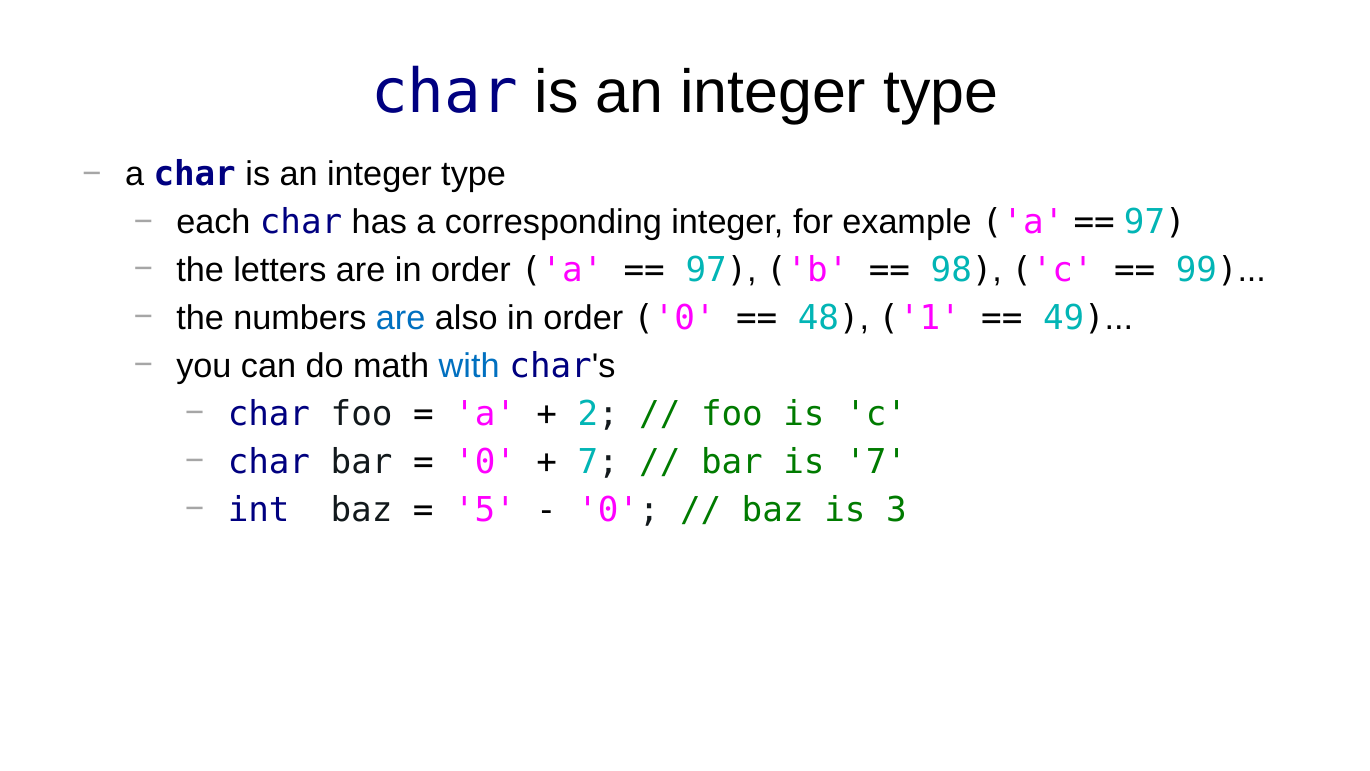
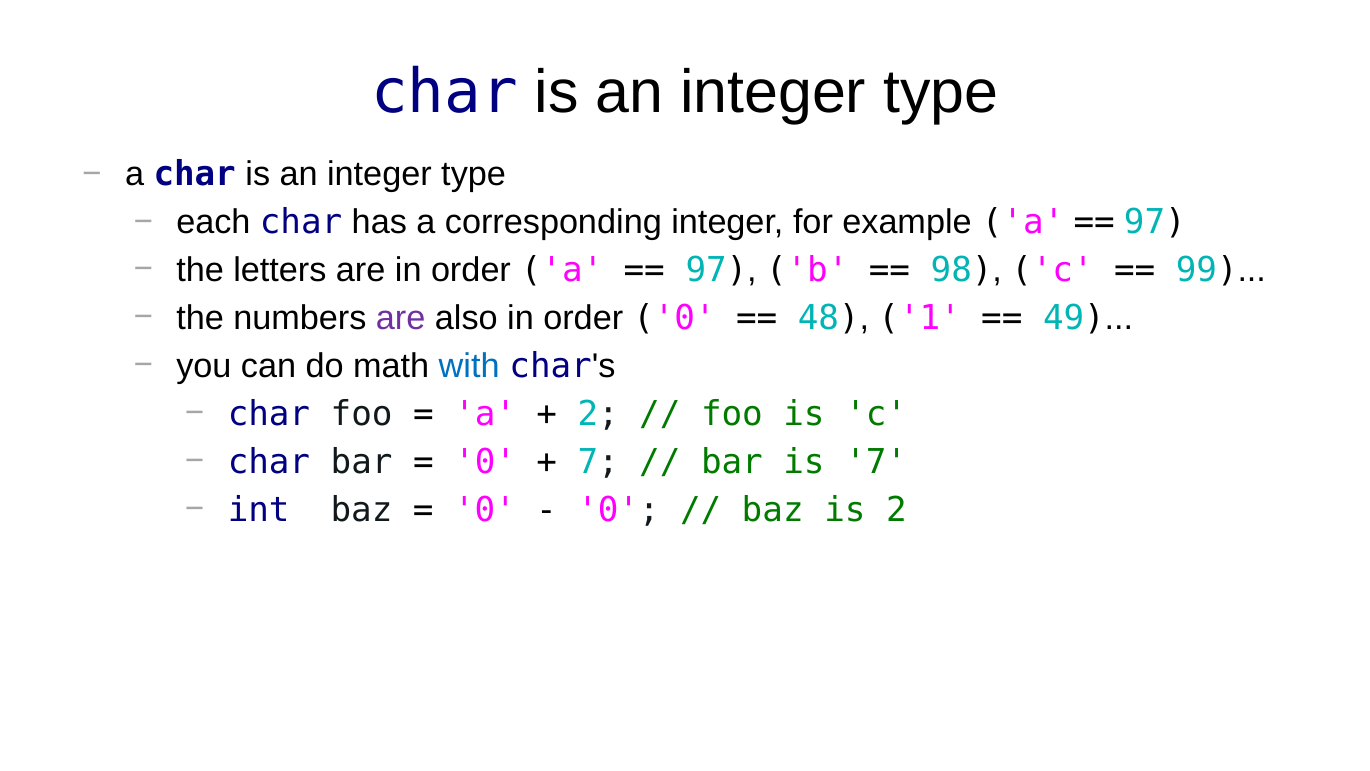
are at (401, 318) colour: blue -> purple
5 at (485, 510): 5 -> 0
is 3: 3 -> 2
